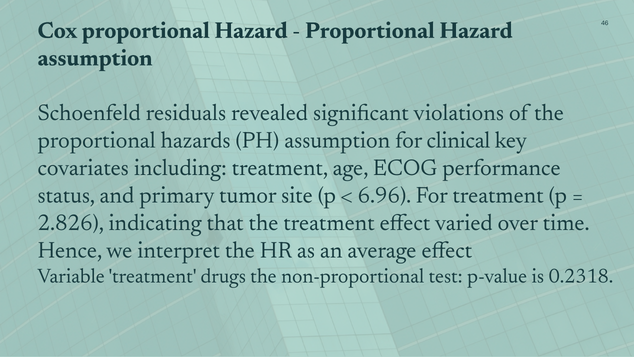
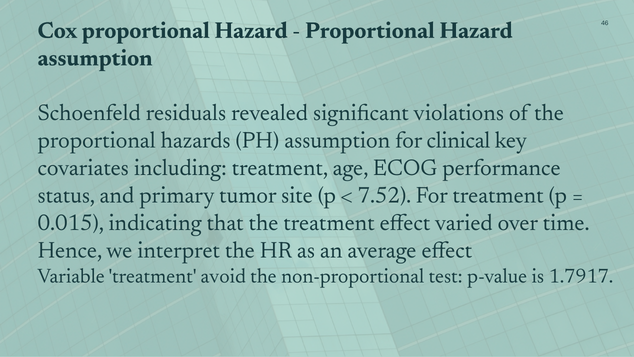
6.96: 6.96 -> 7.52
2.826: 2.826 -> 0.015
drugs: drugs -> avoid
0.2318: 0.2318 -> 1.7917
